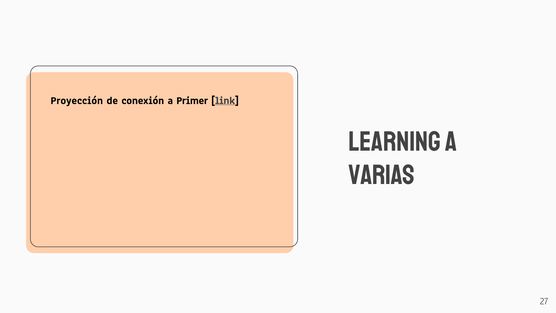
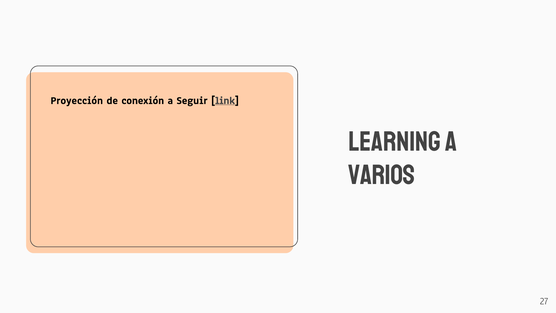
Primer: Primer -> Seguir
Varias: Varias -> Varios
